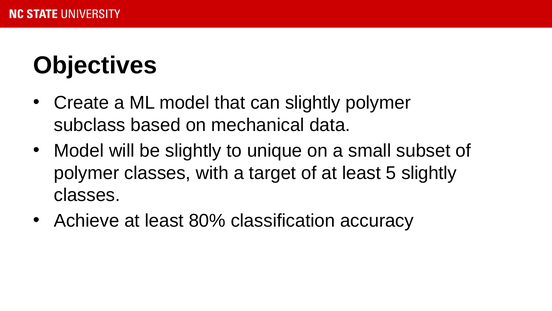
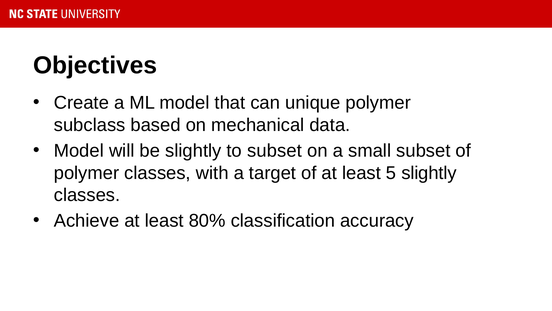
can slightly: slightly -> unique
to unique: unique -> subset
